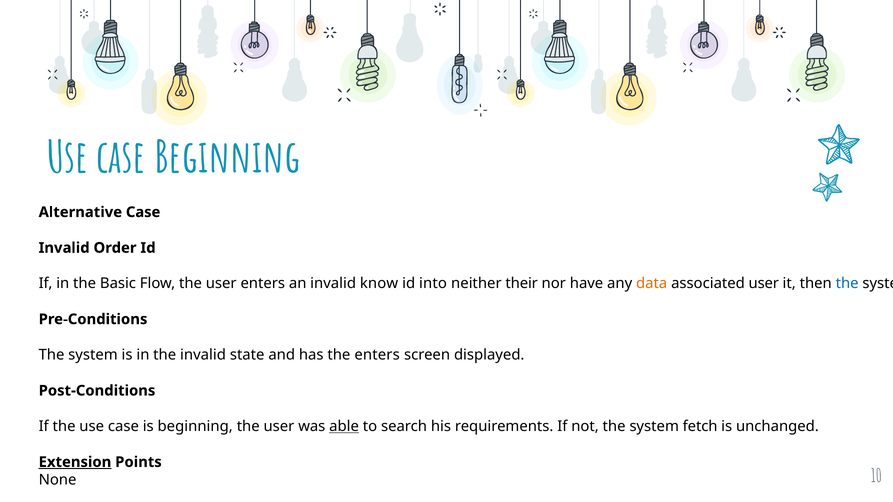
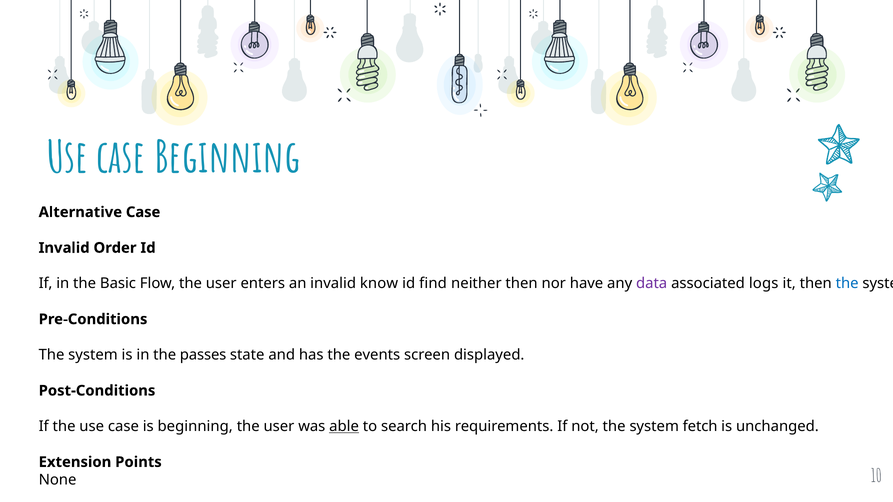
into: into -> find
neither their: their -> then
data colour: orange -> purple
associated user: user -> logs
the invalid: invalid -> passes
the enters: enters -> events
Extension underline: present -> none
